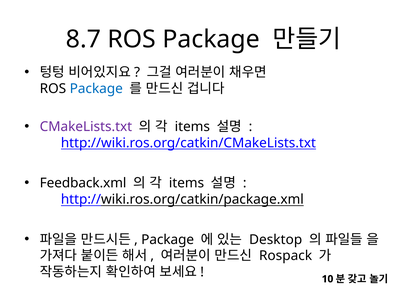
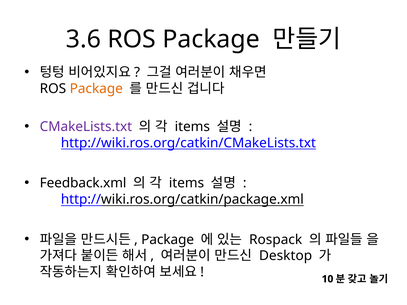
8.7: 8.7 -> 3.6
Package at (96, 89) colour: blue -> orange
Desktop: Desktop -> Rospack
Rospack: Rospack -> Desktop
